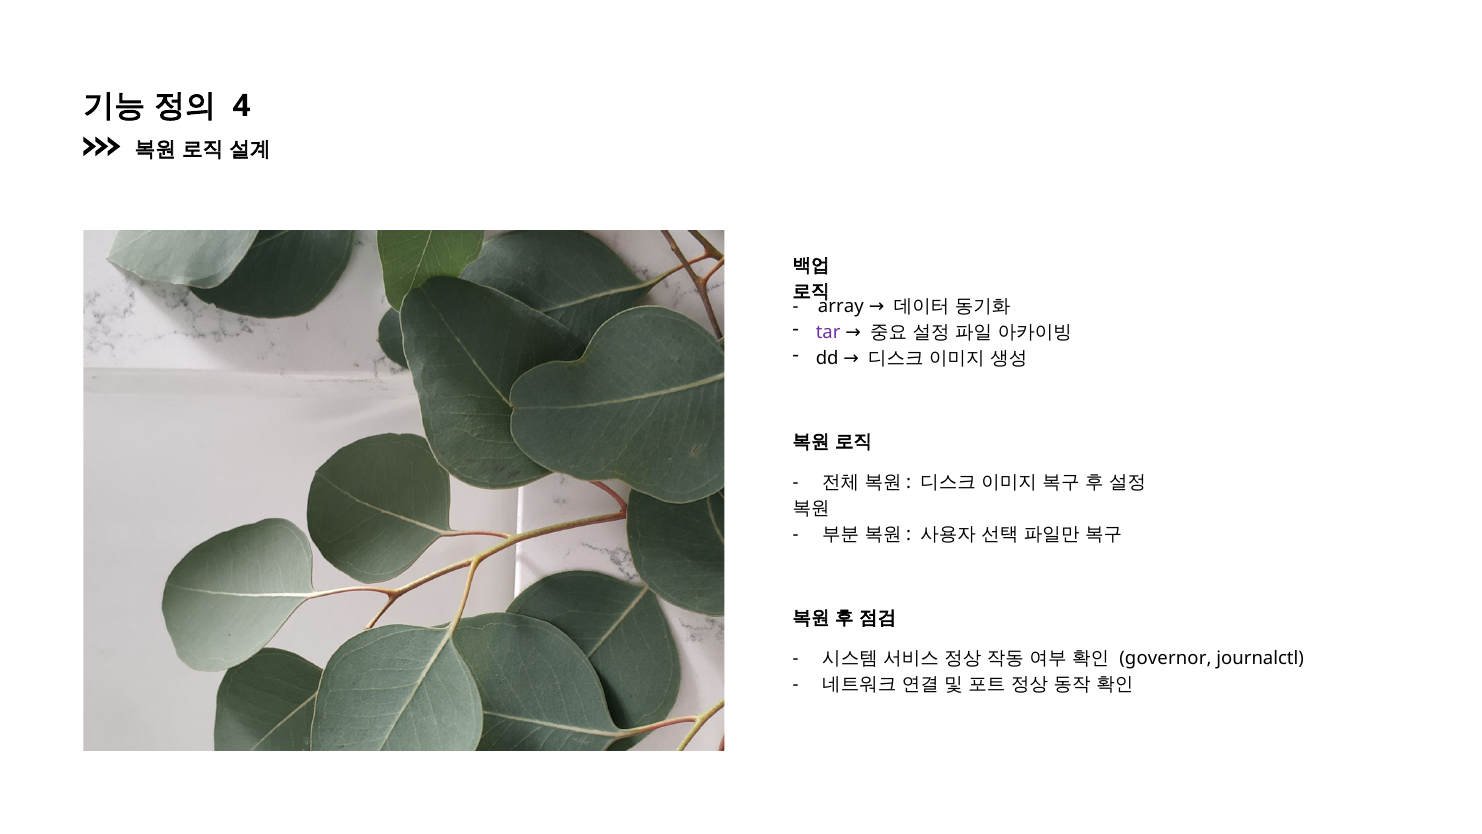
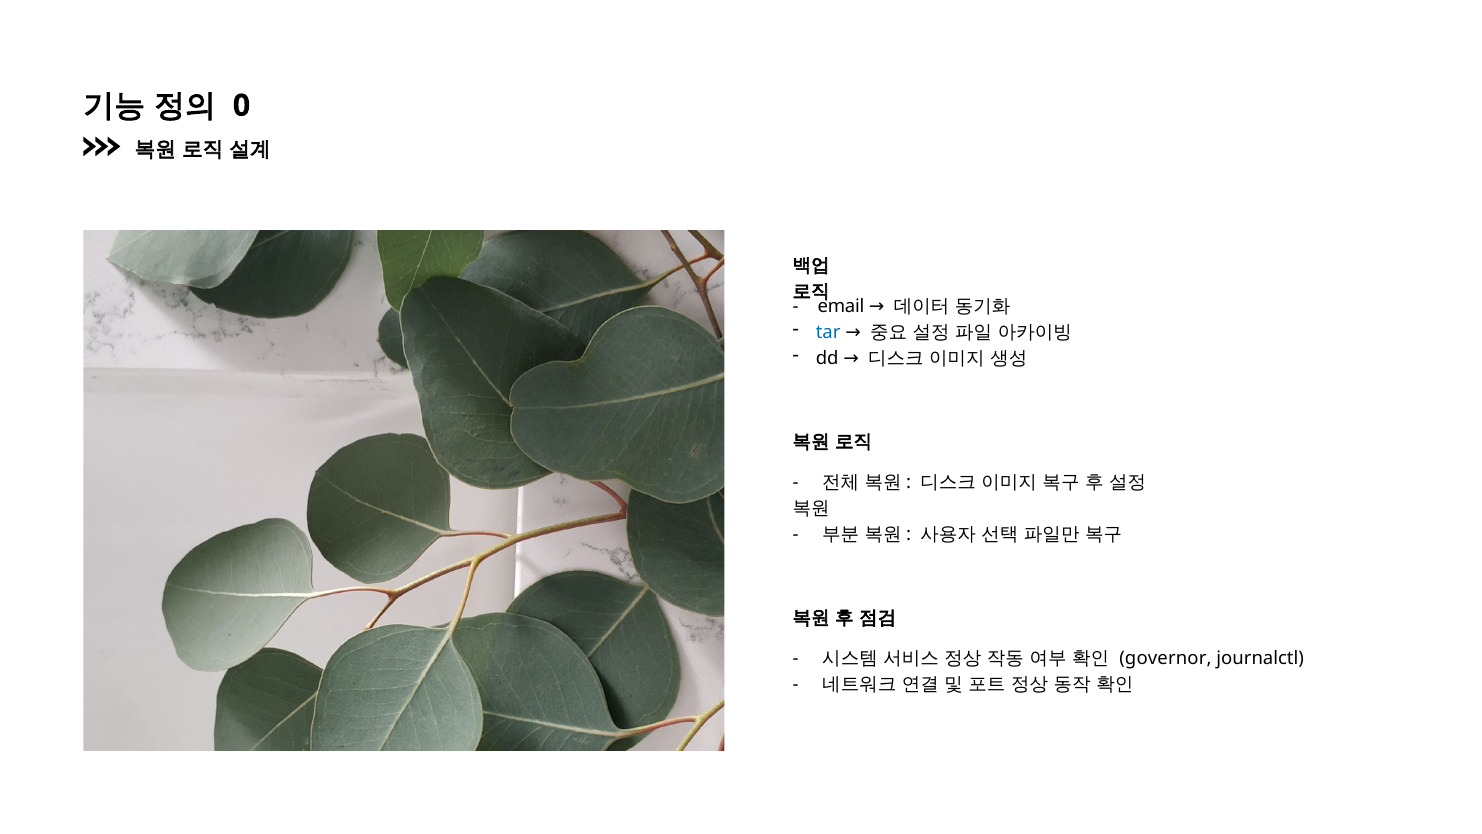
4: 4 -> 0
array: array -> email
tar colour: purple -> blue
